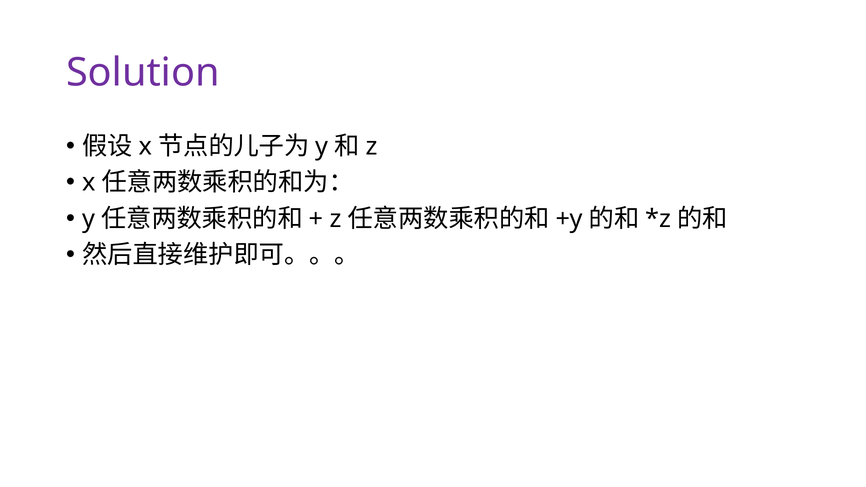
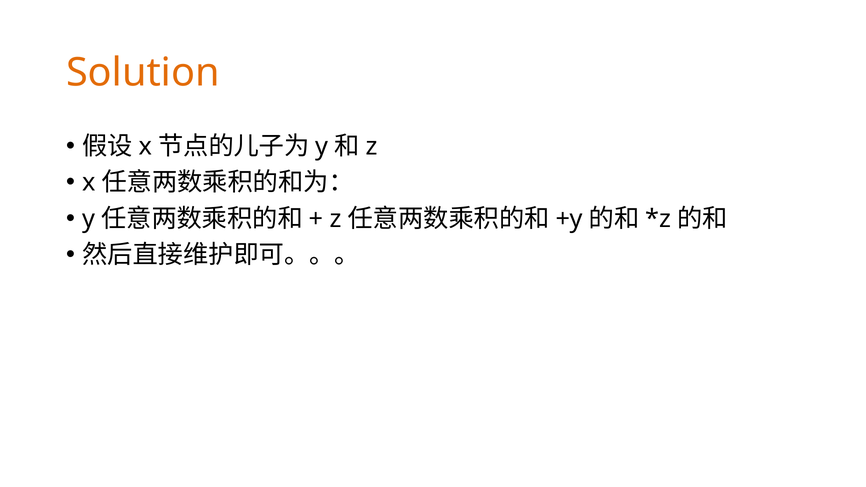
Solution colour: purple -> orange
